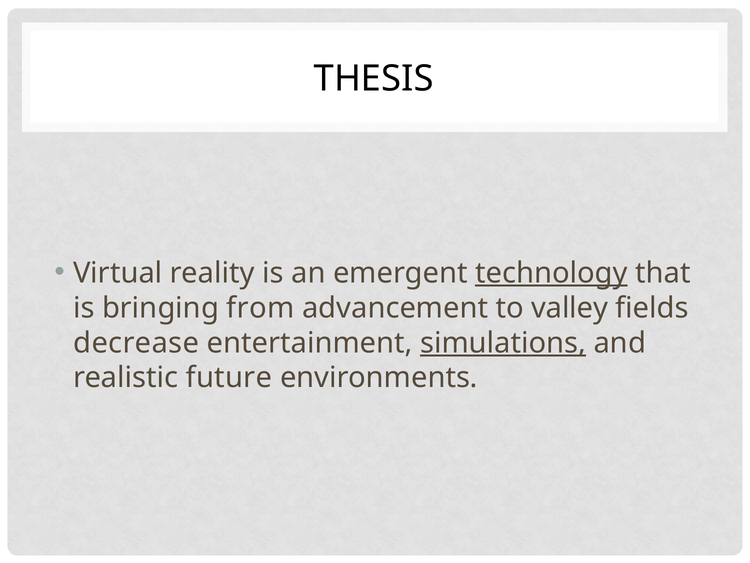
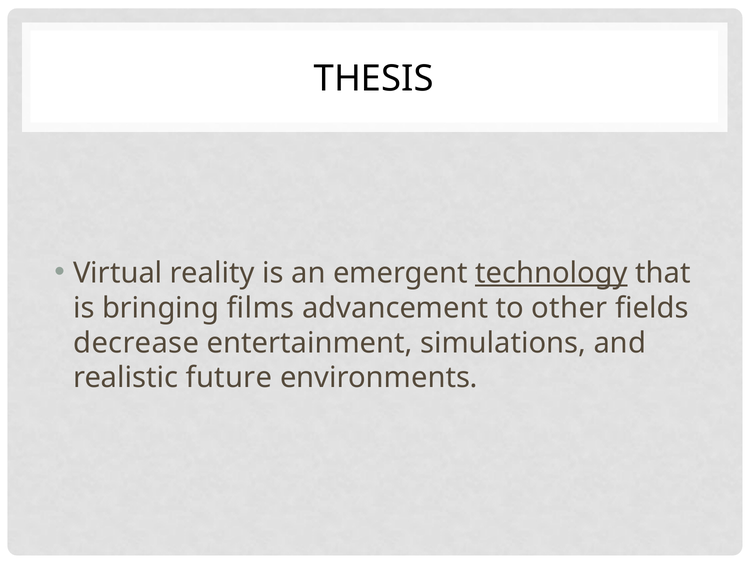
from: from -> films
valley: valley -> other
simulations underline: present -> none
